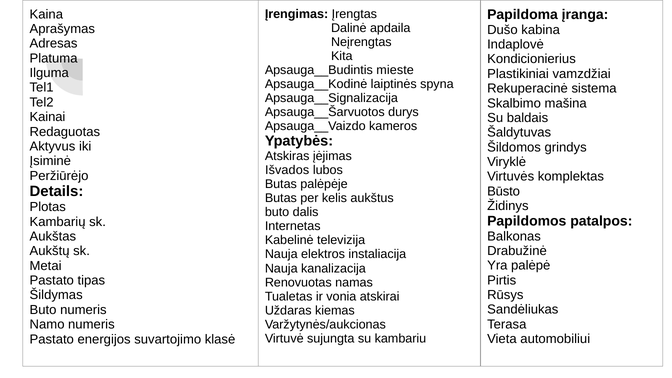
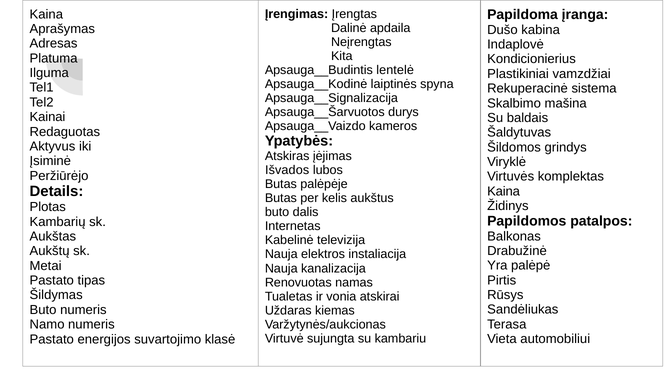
mieste: mieste -> lentelė
Būsto at (504, 191): Būsto -> Kaina
